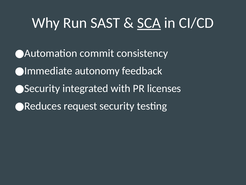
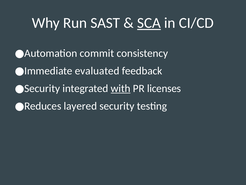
autonomy: autonomy -> evaluated
with underline: none -> present
request: request -> layered
